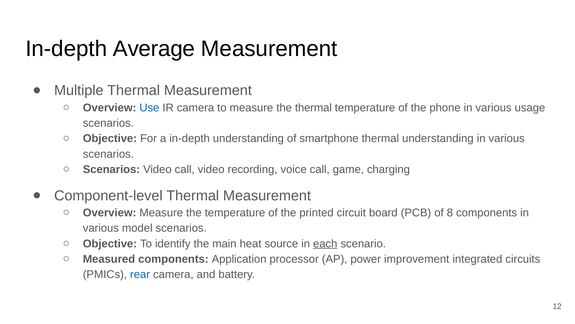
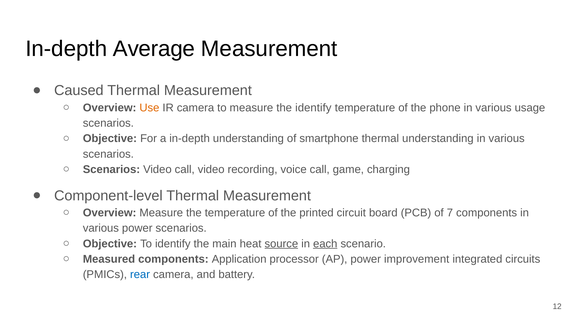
Multiple: Multiple -> Caused
Use colour: blue -> orange
the thermal: thermal -> identify
8: 8 -> 7
various model: model -> power
source underline: none -> present
